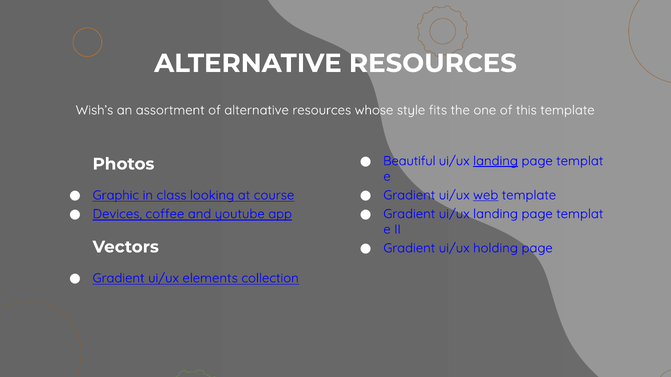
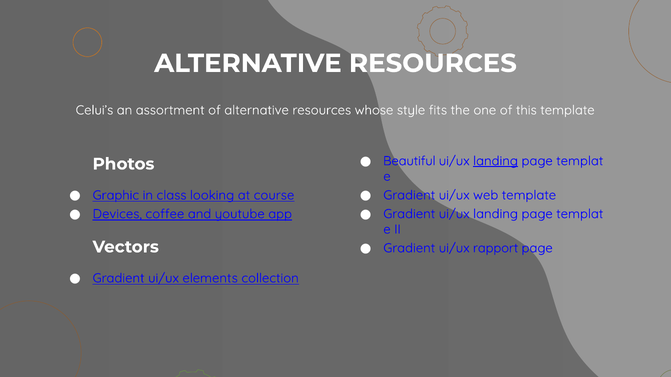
Wish’s: Wish’s -> Celui’s
web underline: present -> none
holding: holding -> rapport
